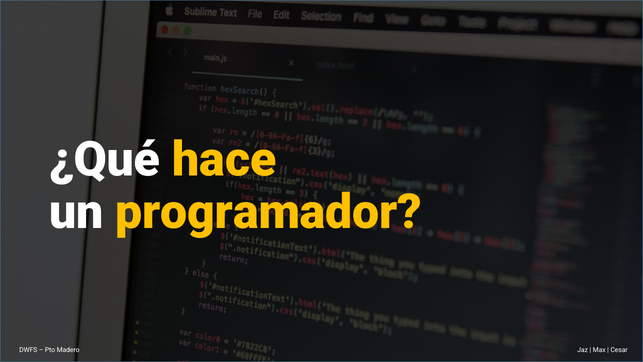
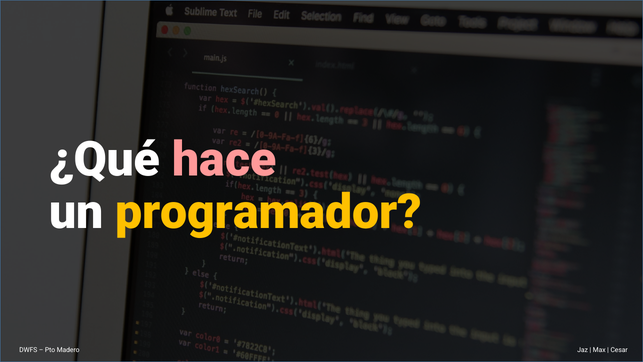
hace colour: yellow -> pink
